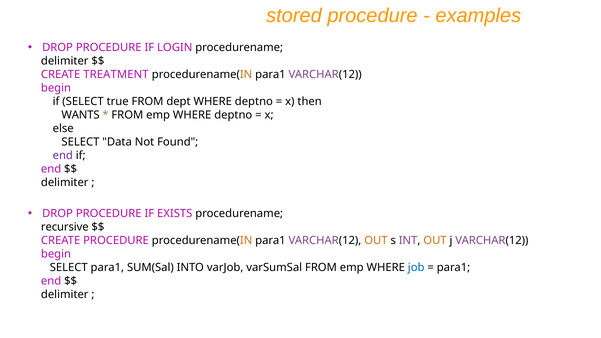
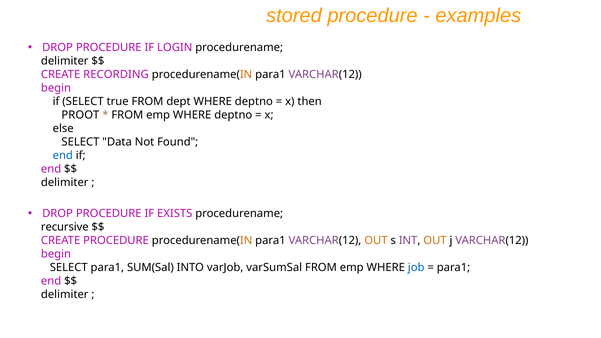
TREATMENT: TREATMENT -> RECORDING
WANTS: WANTS -> PROOT
end at (63, 156) colour: purple -> blue
